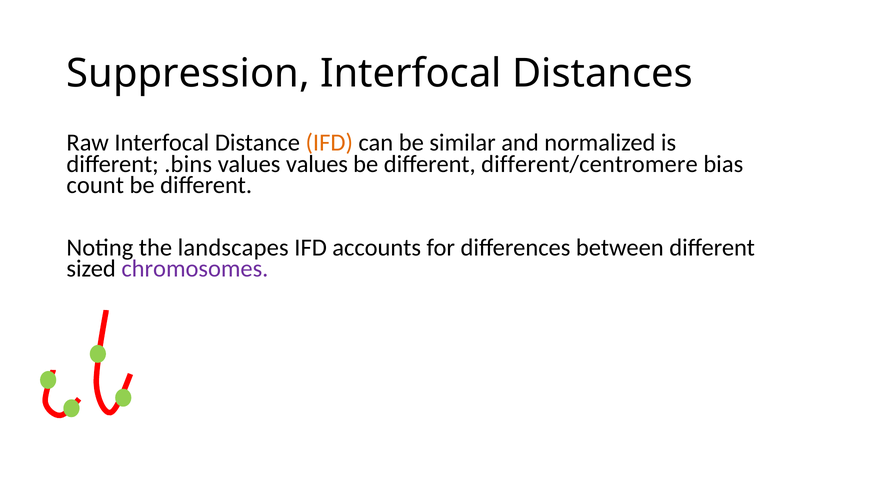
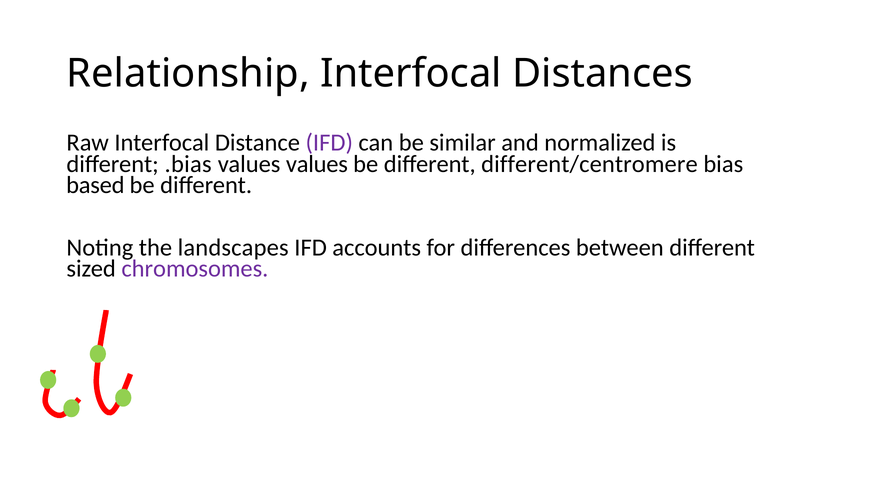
Suppression: Suppression -> Relationship
IFD at (329, 143) colour: orange -> purple
.bins: .bins -> .bias
count: count -> based
